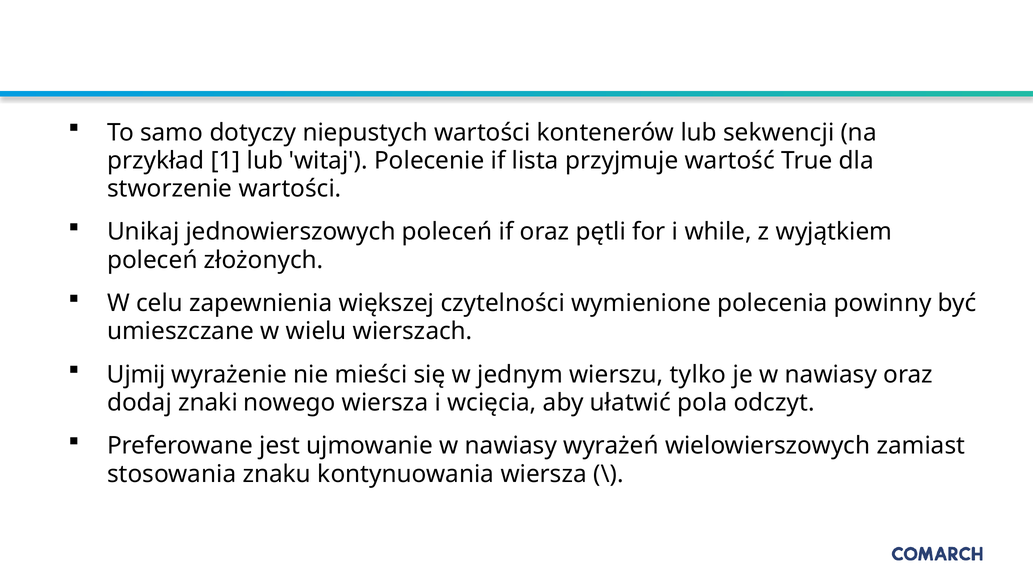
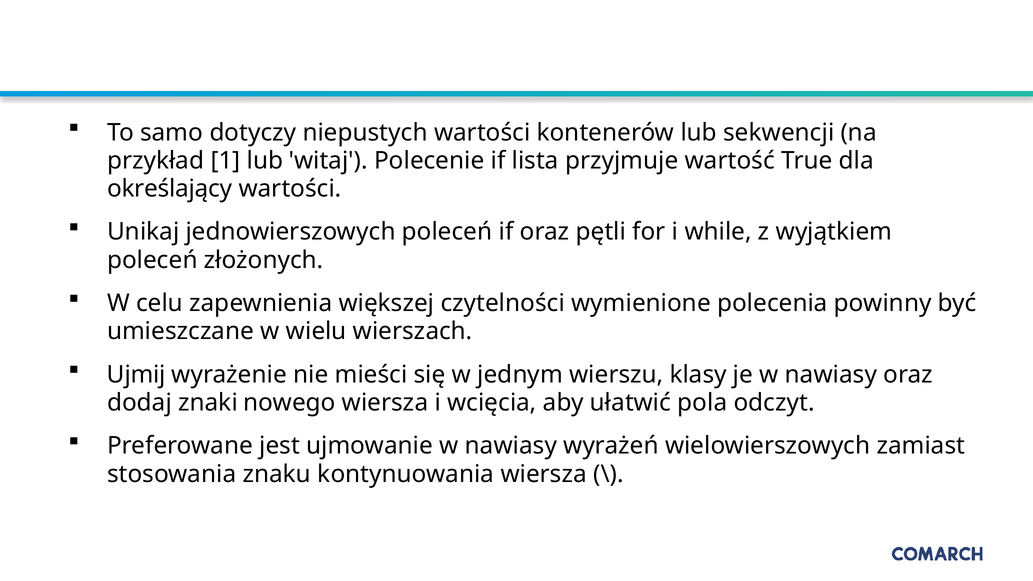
stworzenie: stworzenie -> określający
tylko: tylko -> klasy
